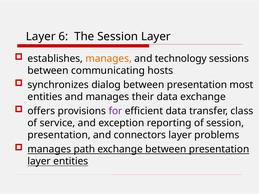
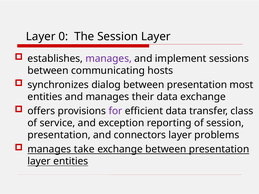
6: 6 -> 0
manages at (109, 59) colour: orange -> purple
technology: technology -> implement
path: path -> take
